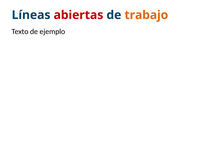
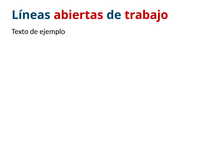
trabajo colour: orange -> red
